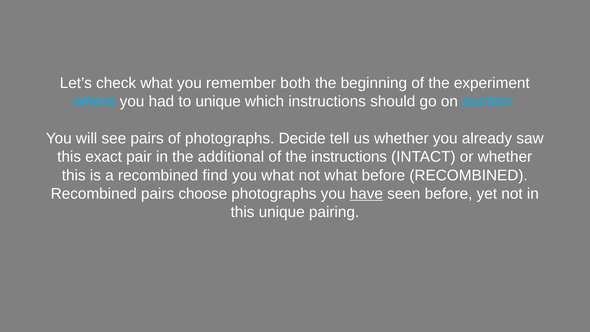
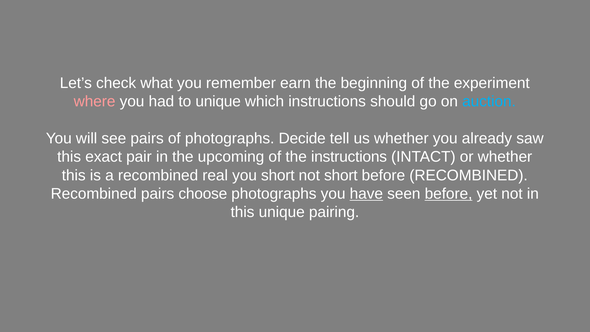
both: both -> earn
where colour: light blue -> pink
additional: additional -> upcoming
find: find -> real
you what: what -> short
not what: what -> short
before at (449, 194) underline: none -> present
